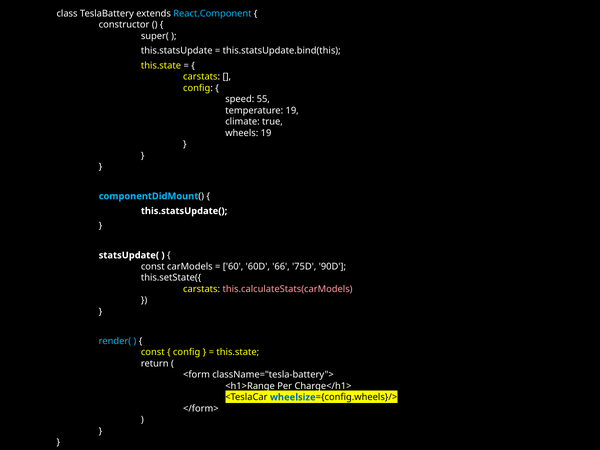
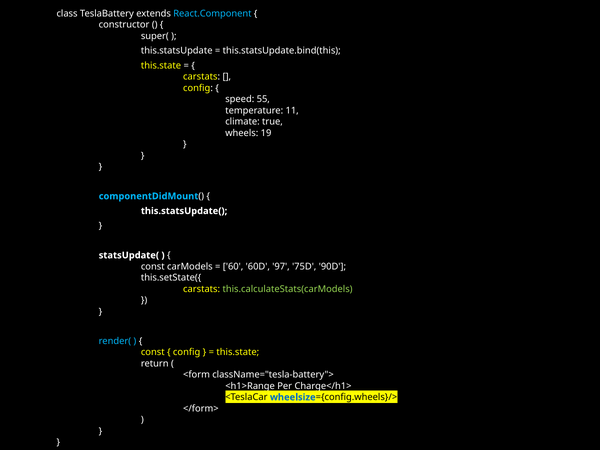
temperature 19: 19 -> 11
66: 66 -> 97
this.calculateStats(carModels colour: pink -> light green
